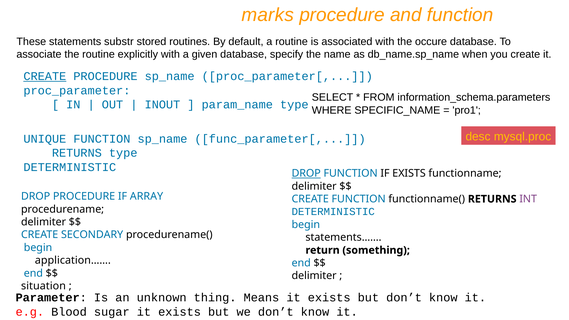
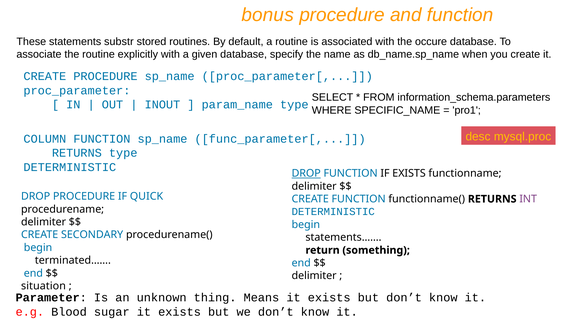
marks: marks -> bonus
CREATE at (45, 76) underline: present -> none
UNIQUE: UNIQUE -> COLUMN
ARRAY: ARRAY -> QUICK
application……: application…… -> terminated……
